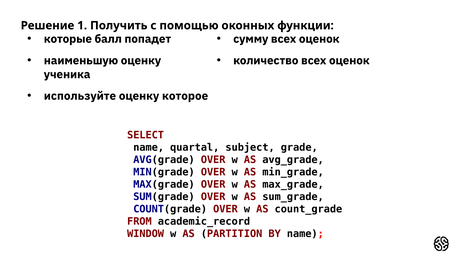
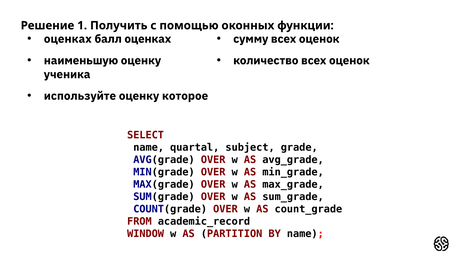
которые at (68, 39): которые -> оценках
балл попадет: попадет -> оценках
